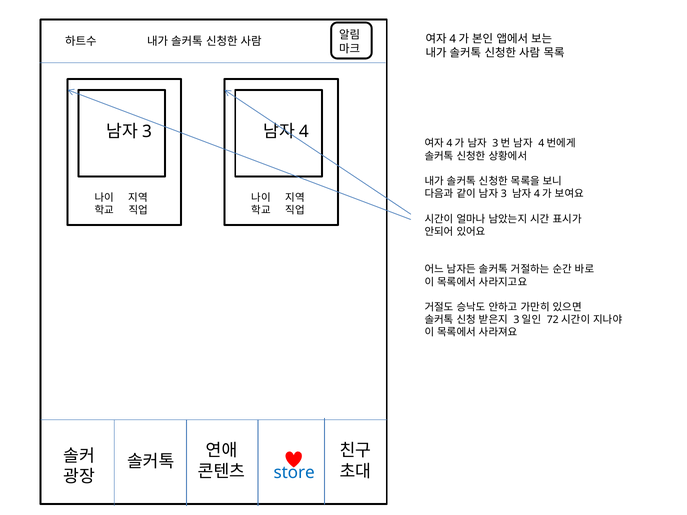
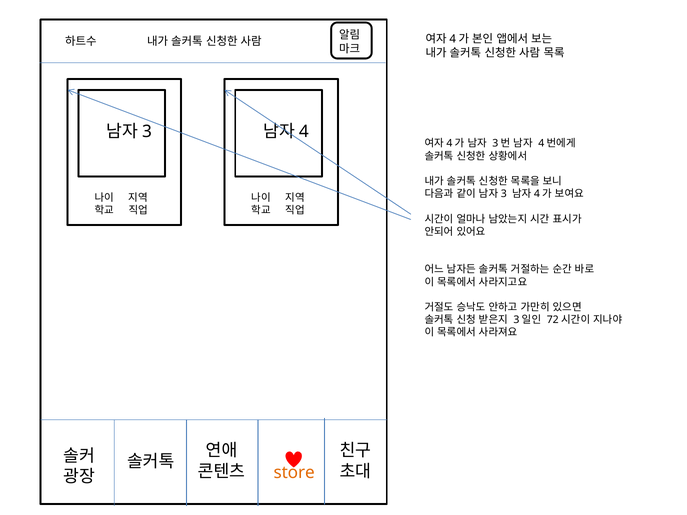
store colour: blue -> orange
